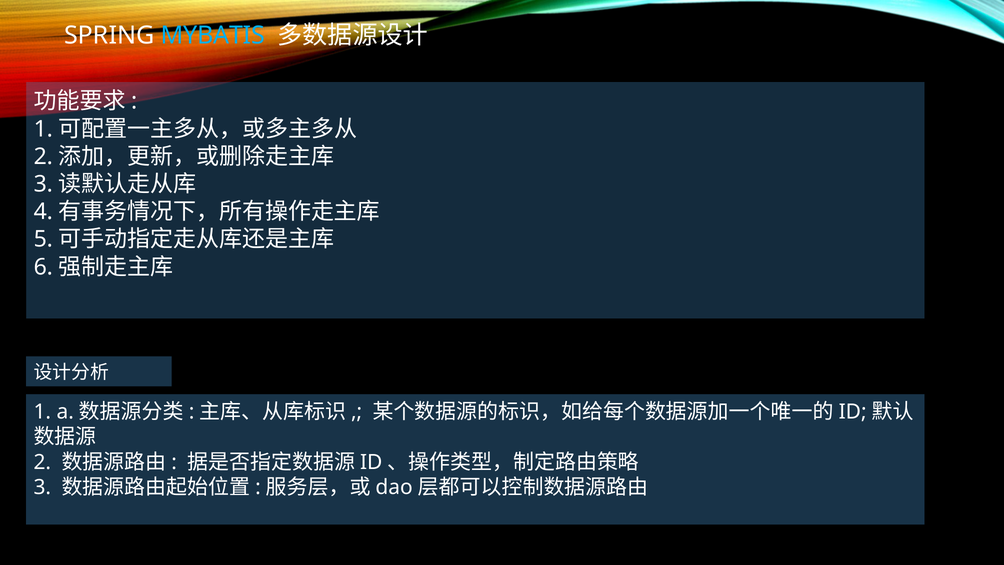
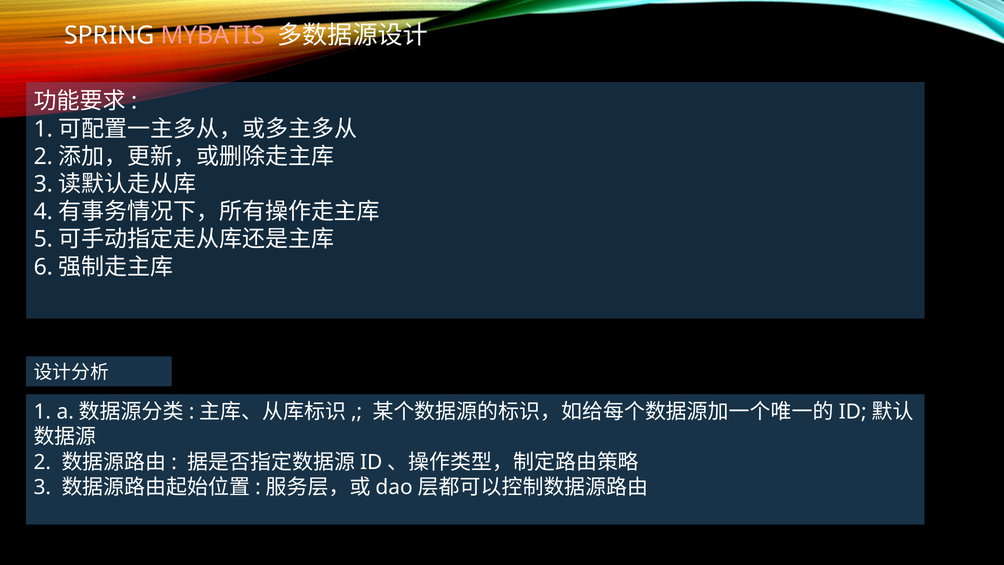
MYBATIS colour: light blue -> pink
